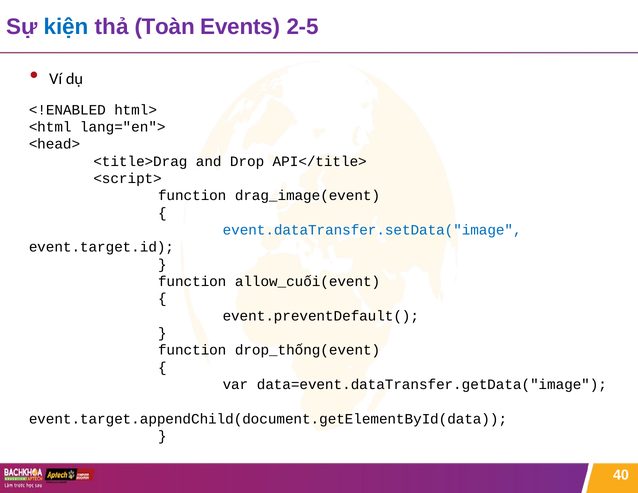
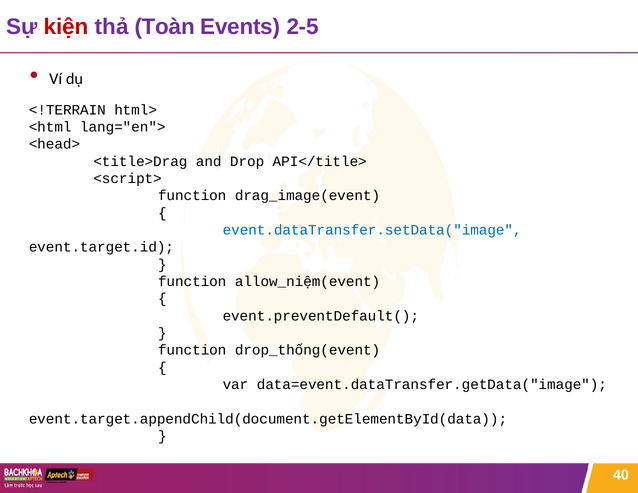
kiện colour: blue -> red
<!ENABLED: <!ENABLED -> <!TERRAIN
allow_cuối(event: allow_cuối(event -> allow_niệm(event
